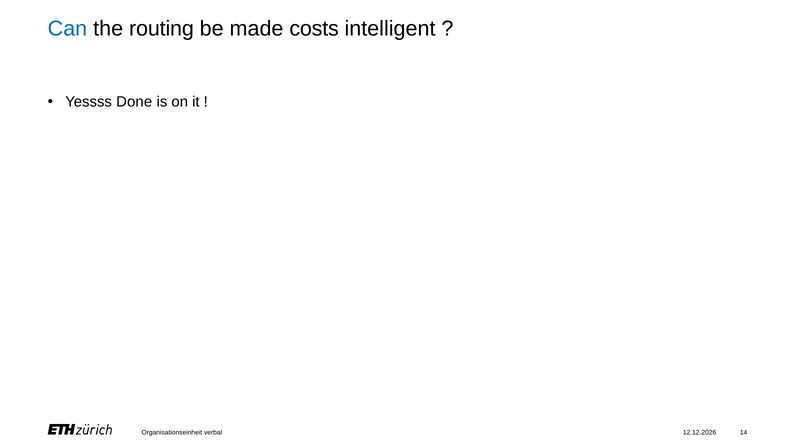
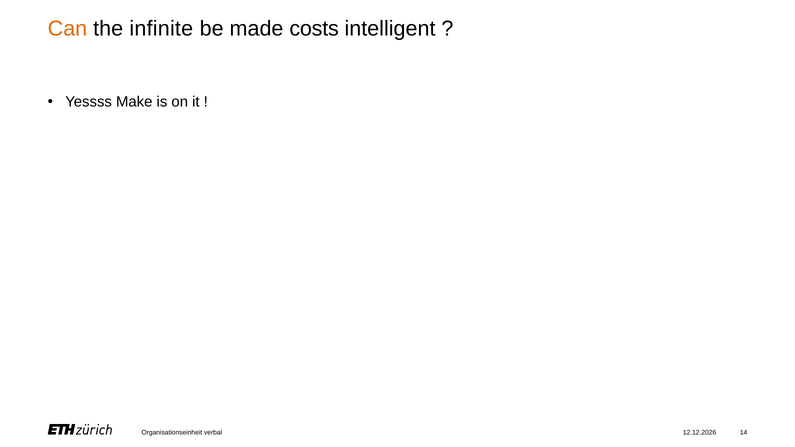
Can colour: blue -> orange
routing: routing -> infinite
Done: Done -> Make
